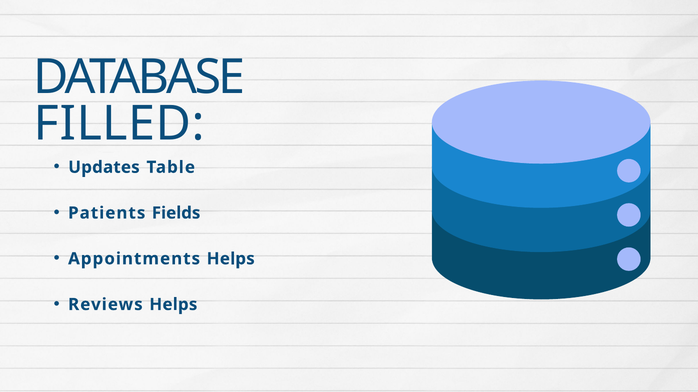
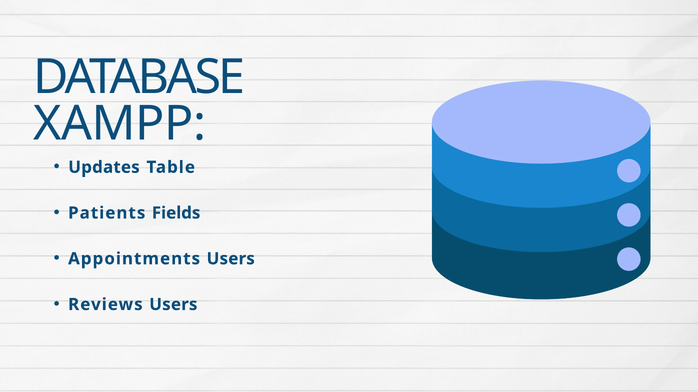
FILLED: FILLED -> XAMPP
Appointments Helps: Helps -> Users
Reviews Helps: Helps -> Users
